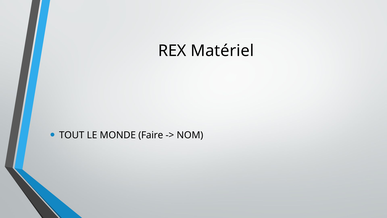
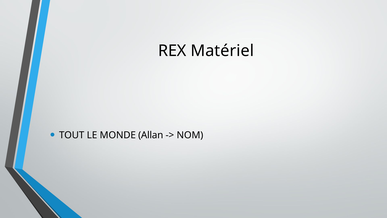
Faire: Faire -> Allan
